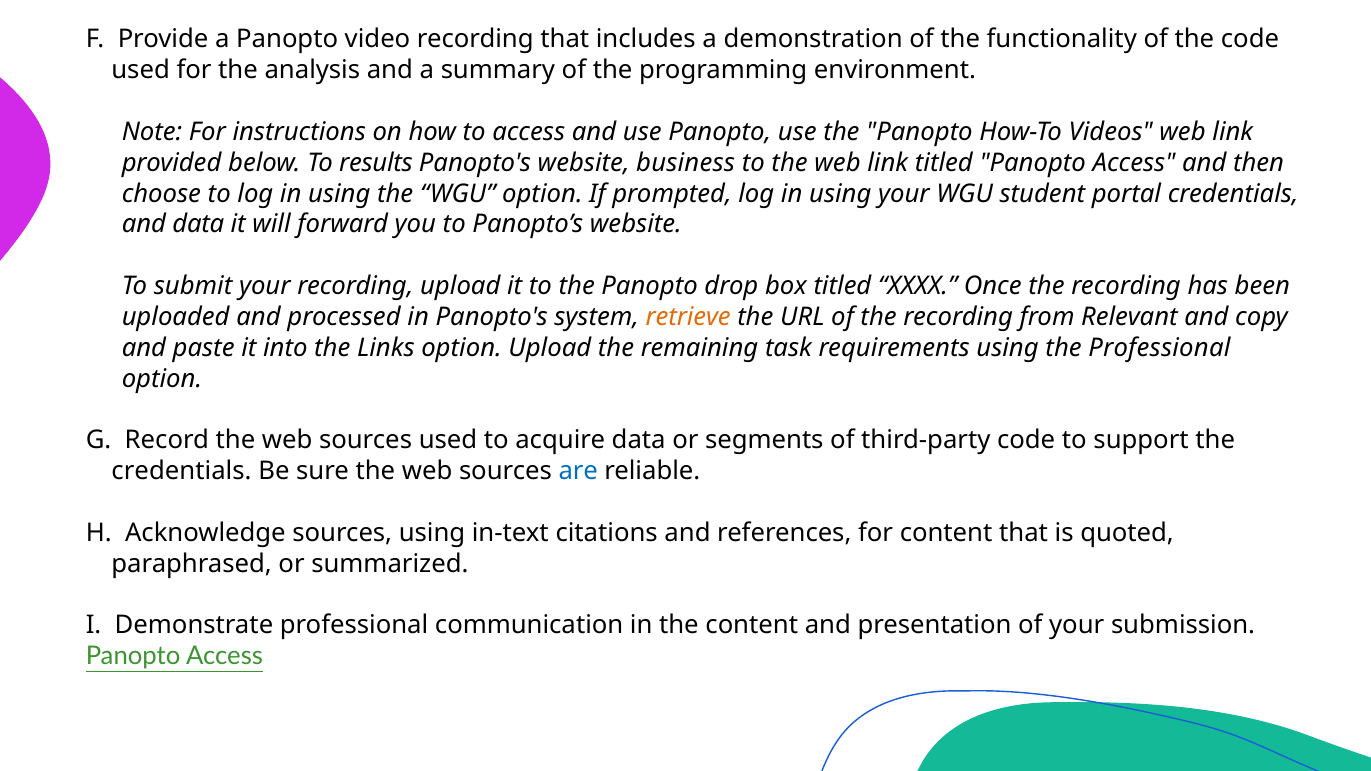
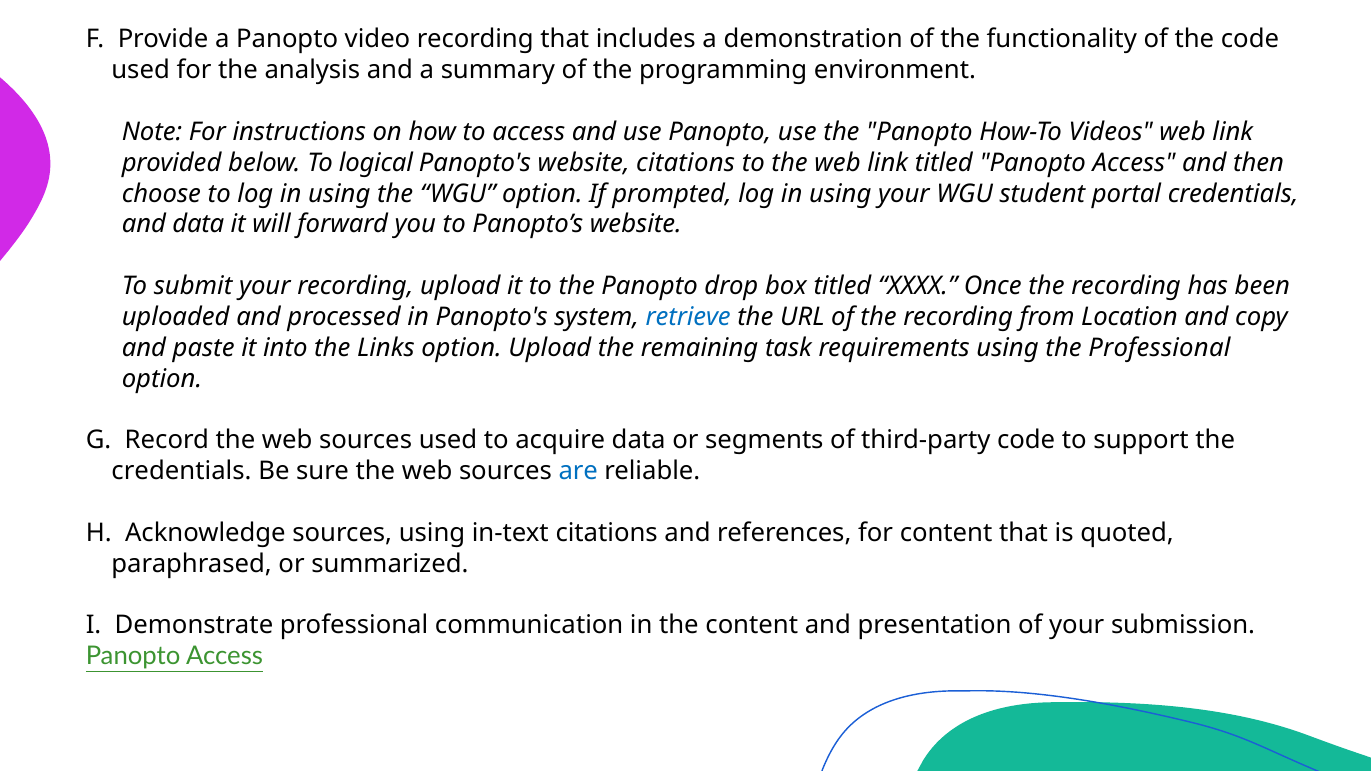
results: results -> logical
website business: business -> citations
retrieve colour: orange -> blue
Relevant: Relevant -> Location
